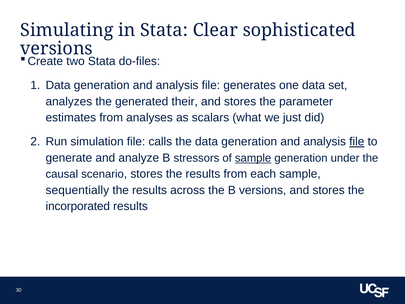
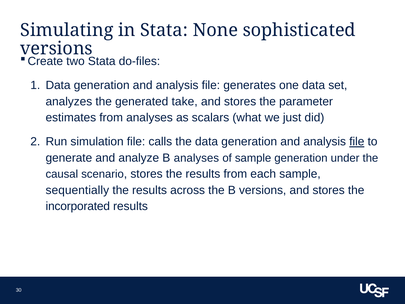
Clear: Clear -> None
their: their -> take
B stressors: stressors -> analyses
sample at (253, 158) underline: present -> none
